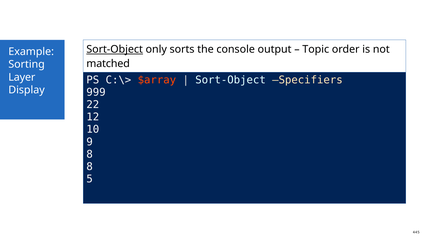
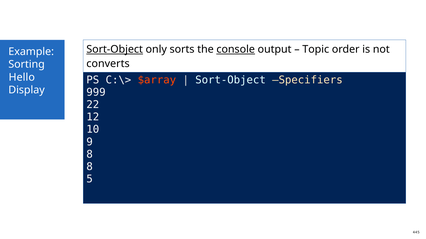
console underline: none -> present
matched: matched -> converts
Layer: Layer -> Hello
